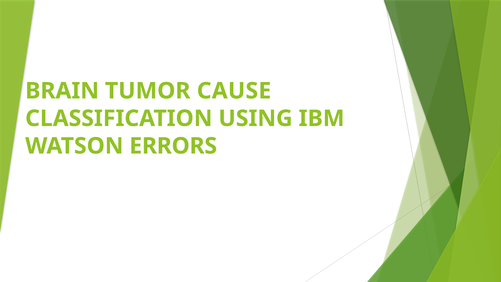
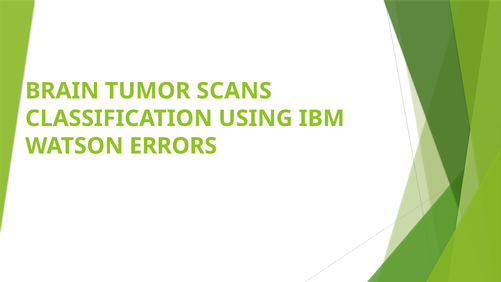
CAUSE: CAUSE -> SCANS
